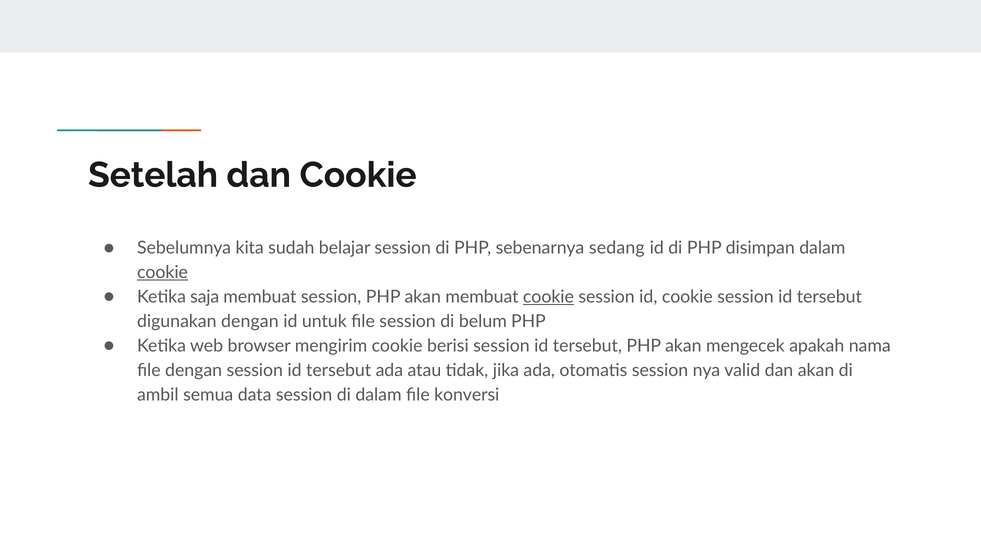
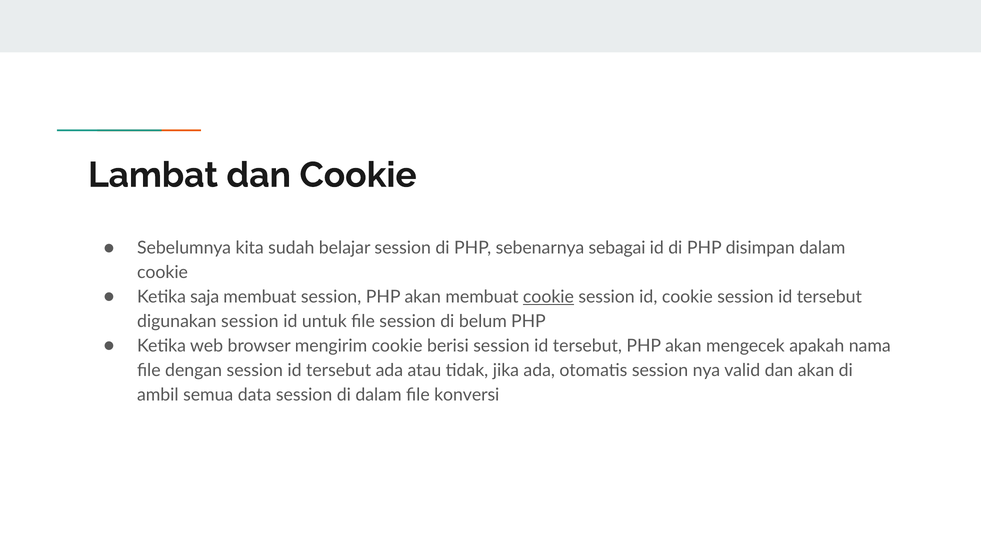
Setelah: Setelah -> Lambat
sedang: sedang -> sebagai
cookie at (163, 272) underline: present -> none
digunakan dengan: dengan -> session
